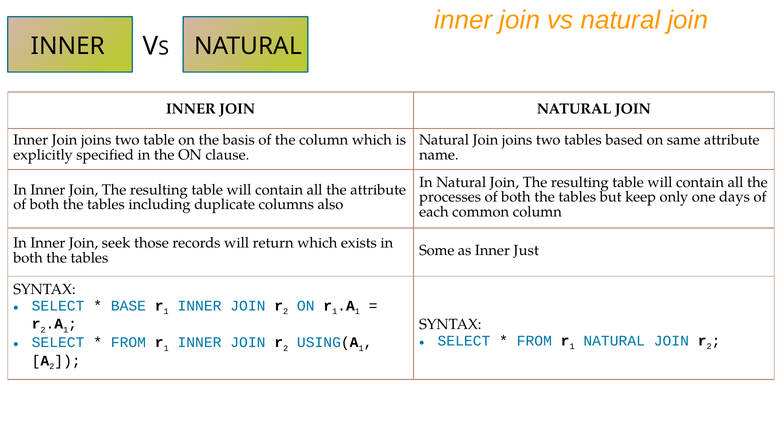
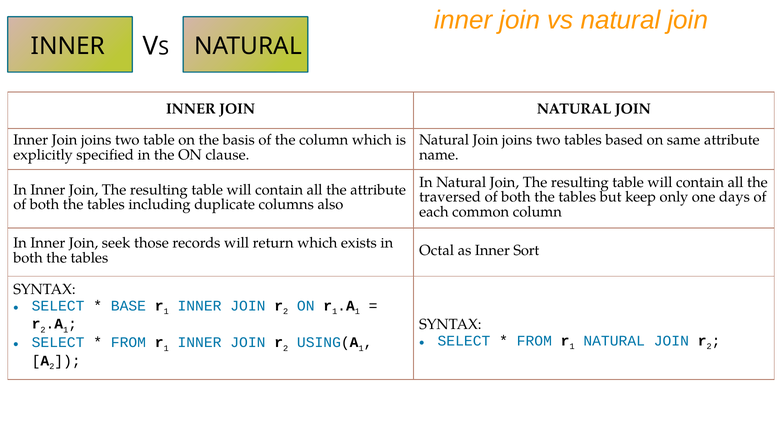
processes: processes -> traversed
Some: Some -> Octal
Just: Just -> Sort
